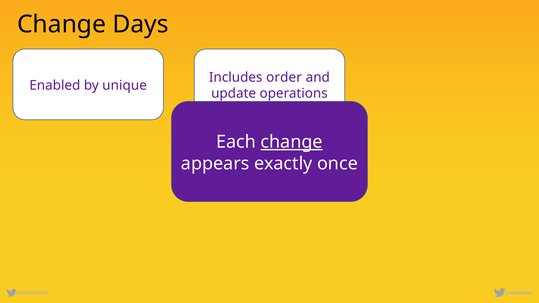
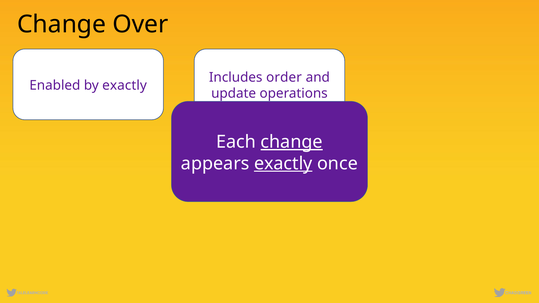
Days: Days -> Over
by unique: unique -> exactly
exactly at (283, 164) underline: none -> present
